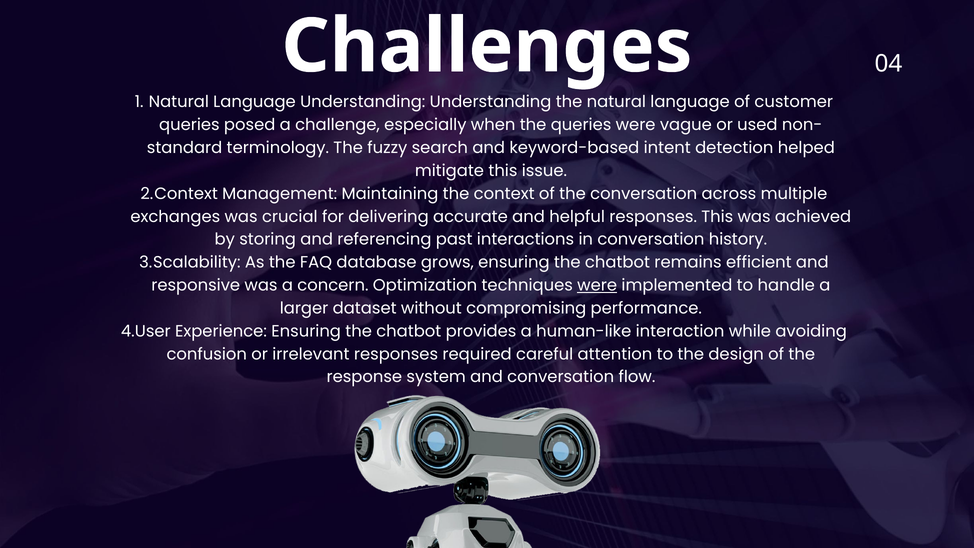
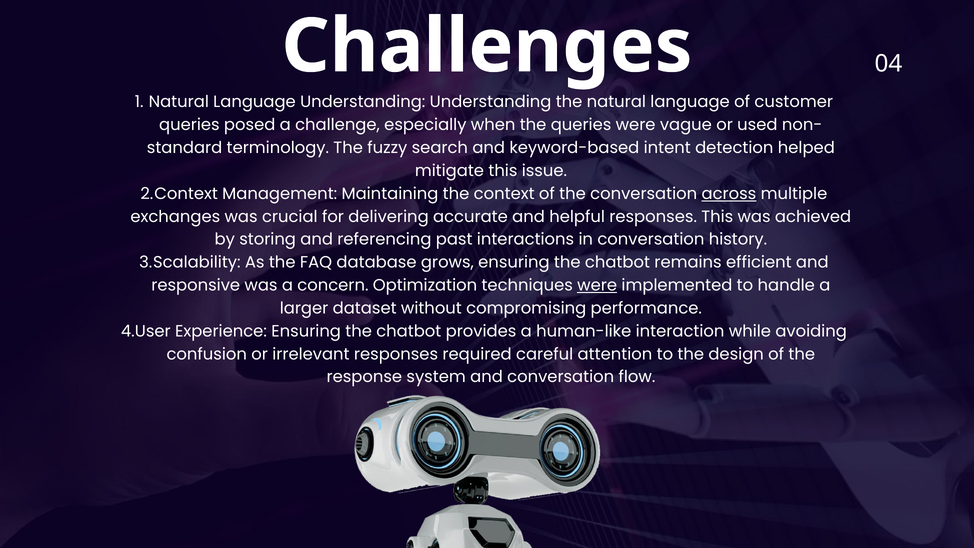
across underline: none -> present
